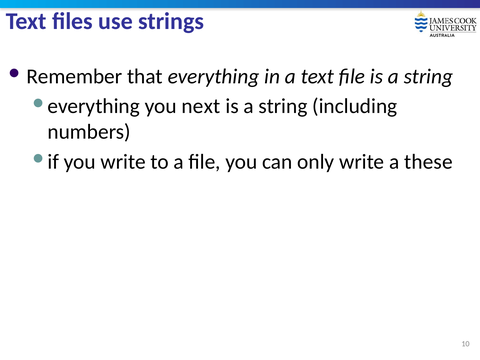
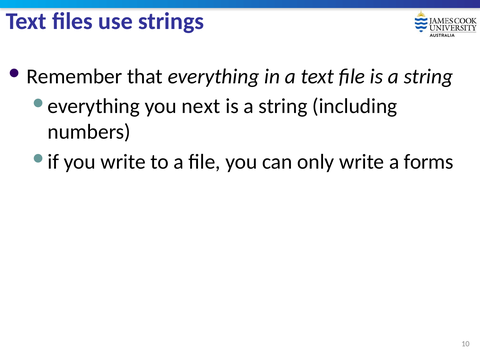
these: these -> forms
